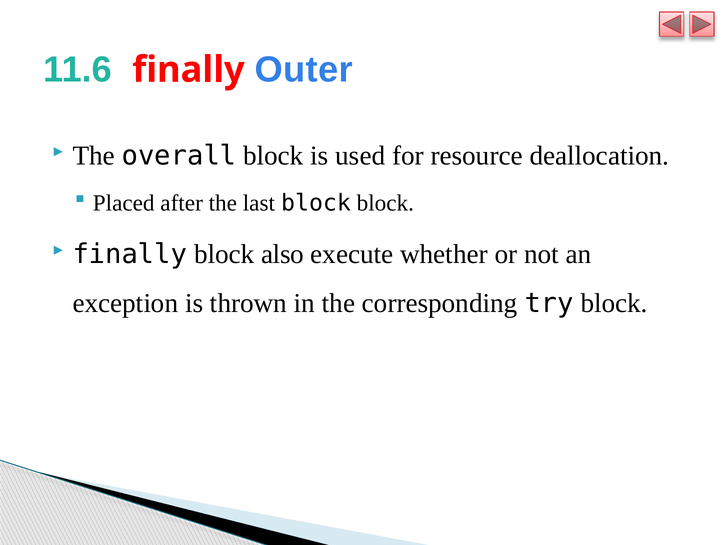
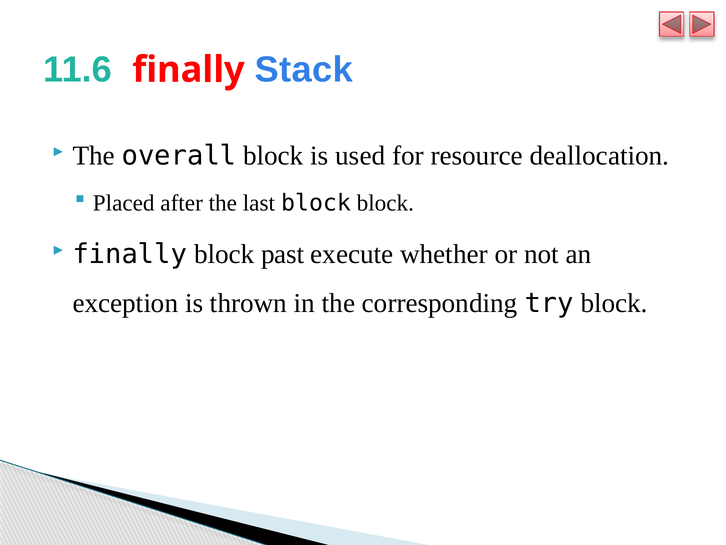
Outer: Outer -> Stack
also: also -> past
